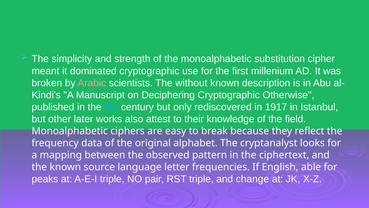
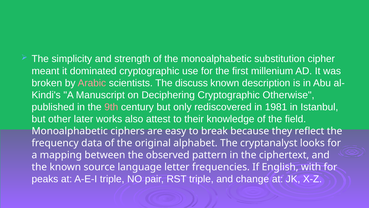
without: without -> discuss
9th colour: light blue -> pink
1917: 1917 -> 1981
able: able -> with
